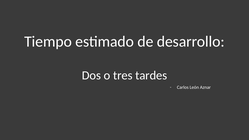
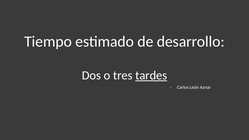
tardes underline: none -> present
